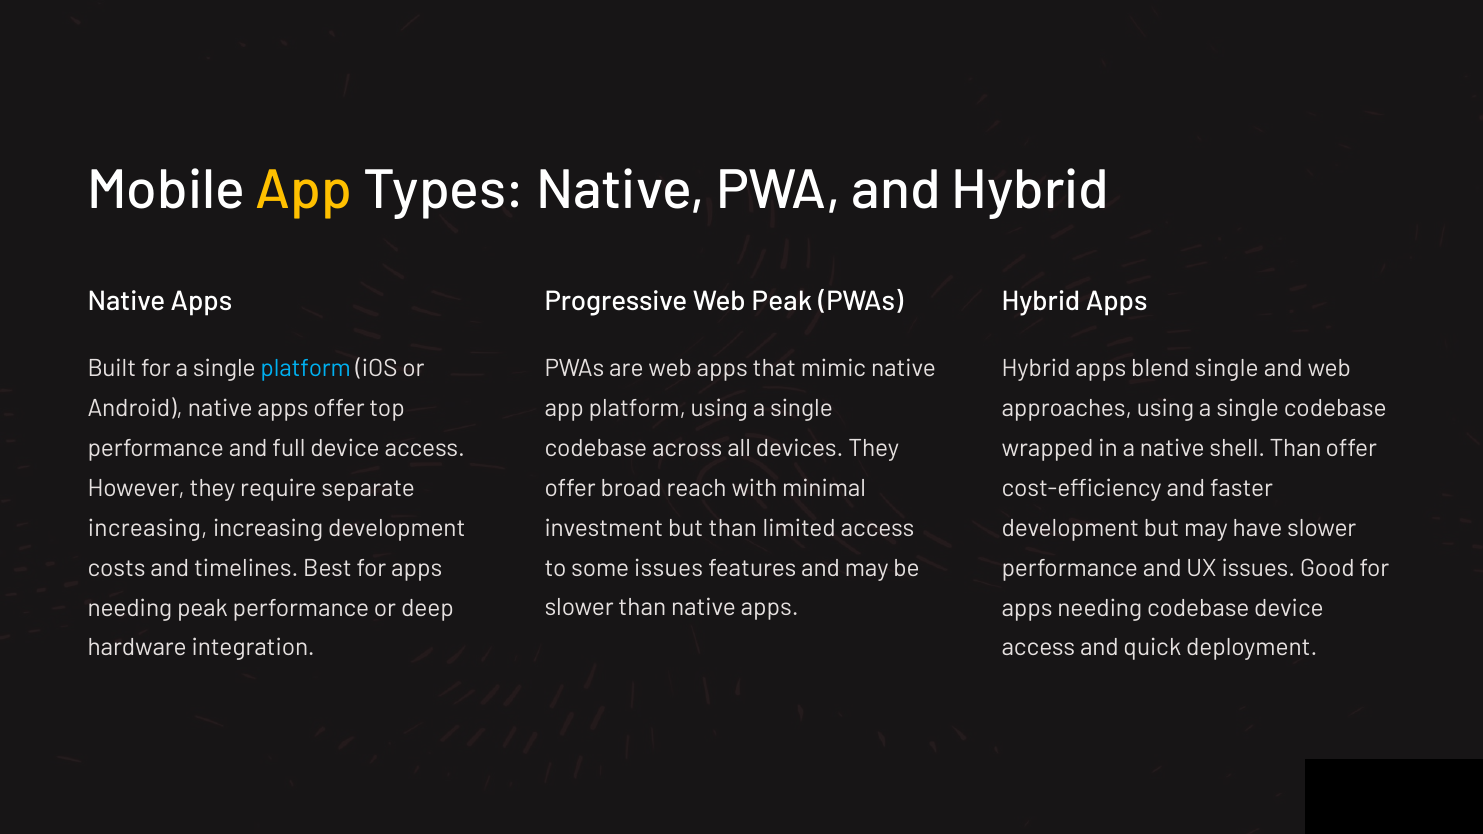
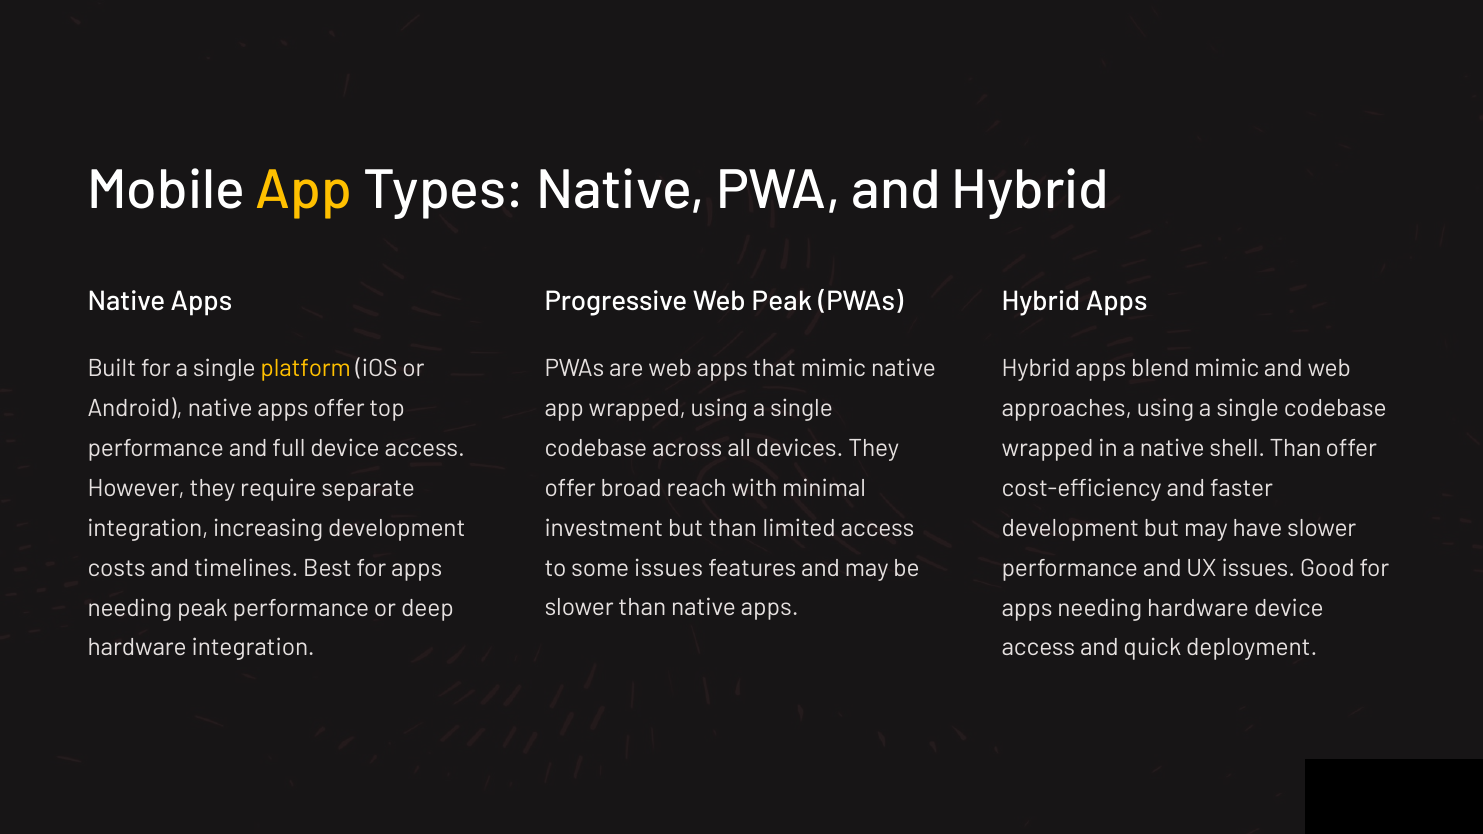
platform at (306, 369) colour: light blue -> yellow
blend single: single -> mimic
app platform: platform -> wrapped
increasing at (148, 528): increasing -> integration
needing codebase: codebase -> hardware
